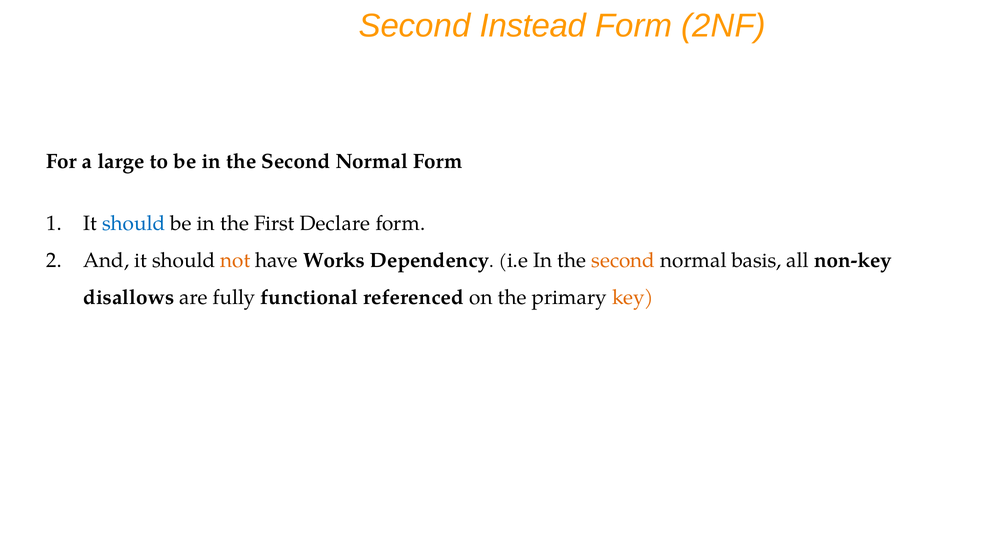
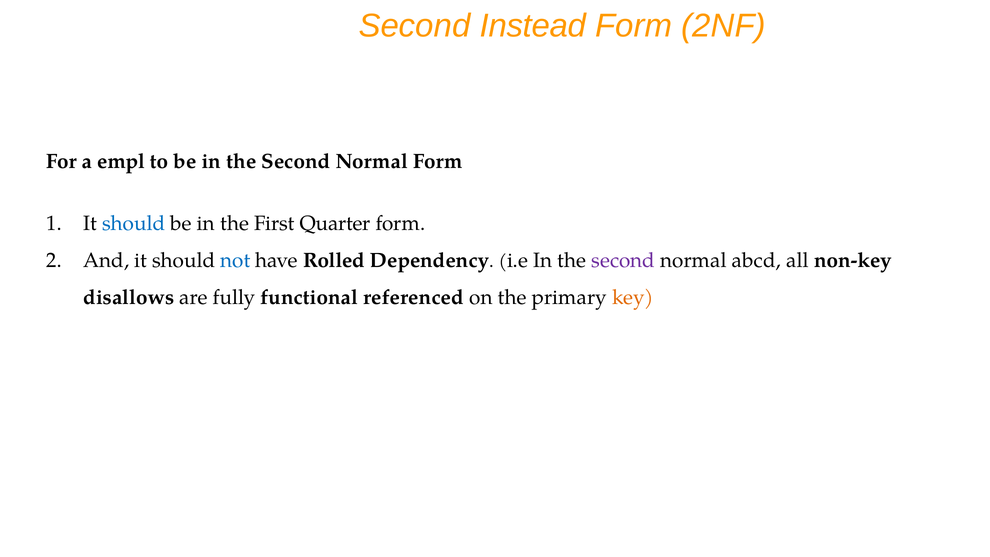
large: large -> empl
Declare: Declare -> Quarter
not colour: orange -> blue
Works: Works -> Rolled
second at (623, 260) colour: orange -> purple
basis: basis -> abcd
